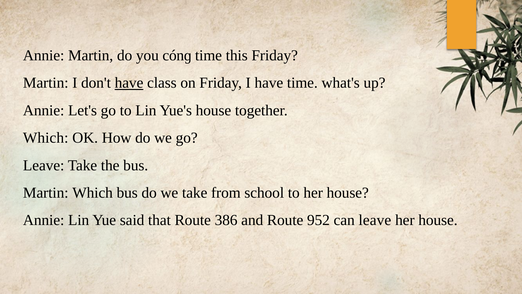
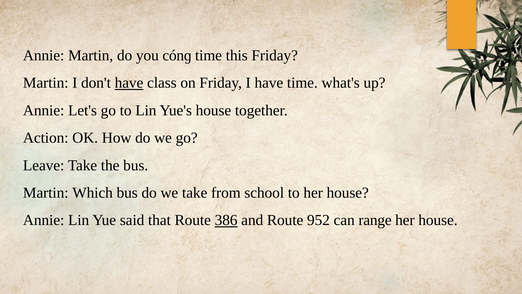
Which at (46, 138): Which -> Action
386 underline: none -> present
can leave: leave -> range
